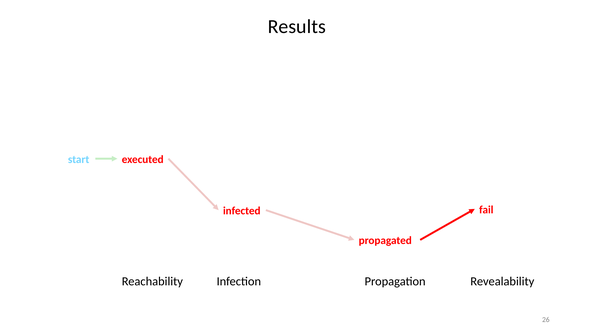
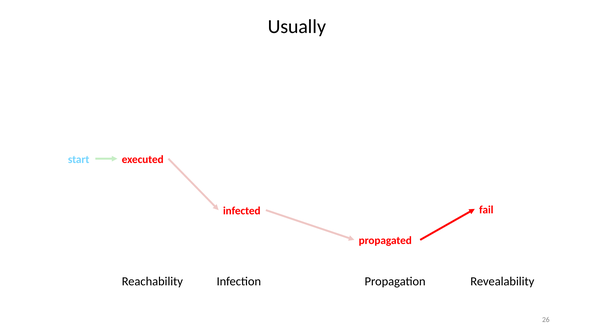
Results: Results -> Usually
